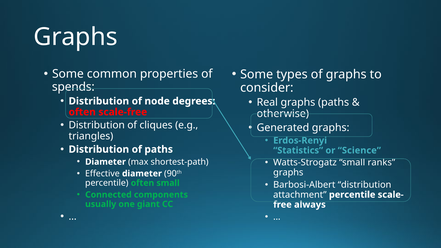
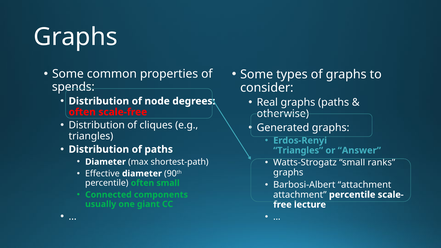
Statistics at (298, 150): Statistics -> Triangles
Science: Science -> Answer
Barbosi-Albert distribution: distribution -> attachment
always: always -> lecture
